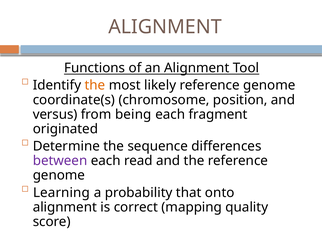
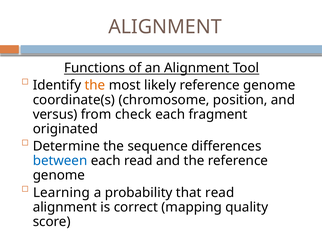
being: being -> check
between colour: purple -> blue
that onto: onto -> read
